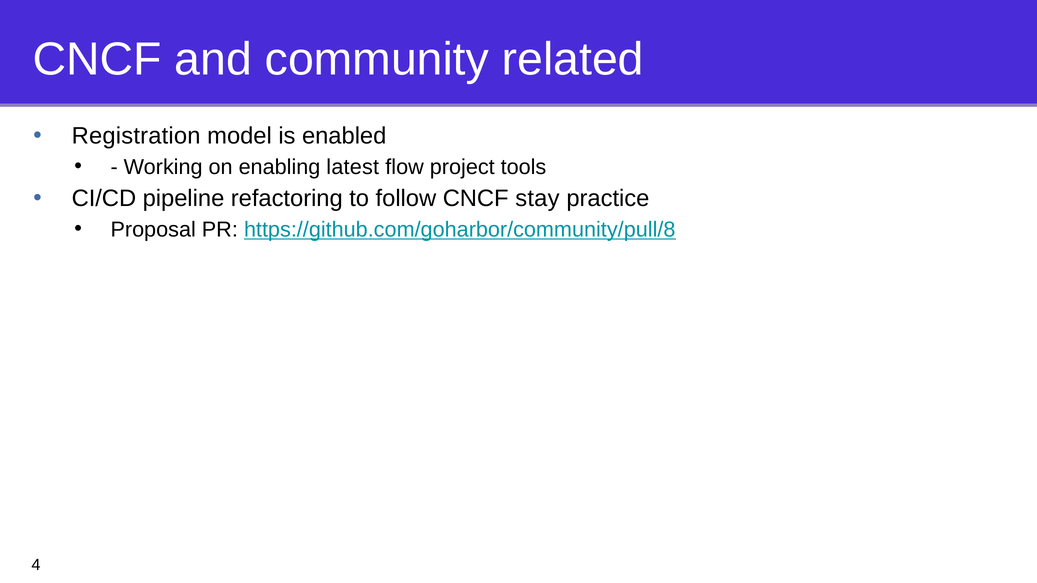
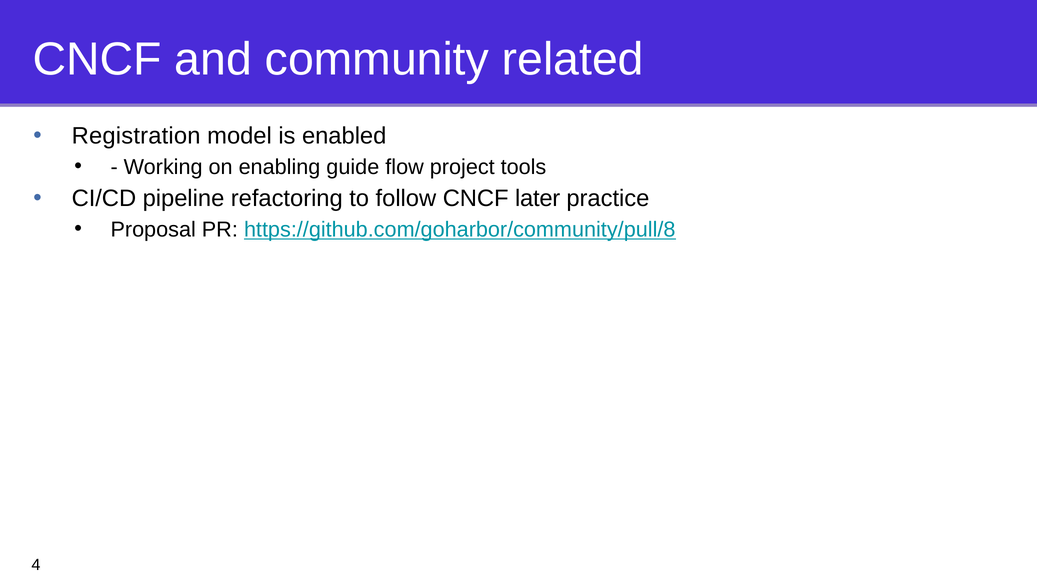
latest: latest -> guide
stay: stay -> later
